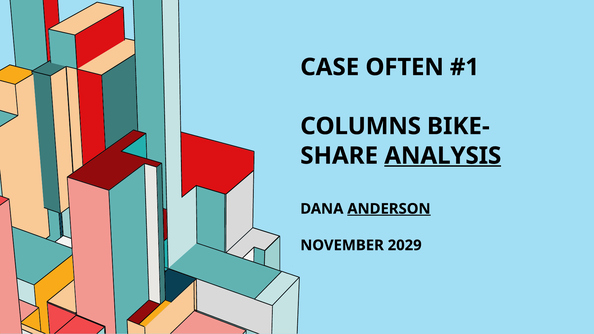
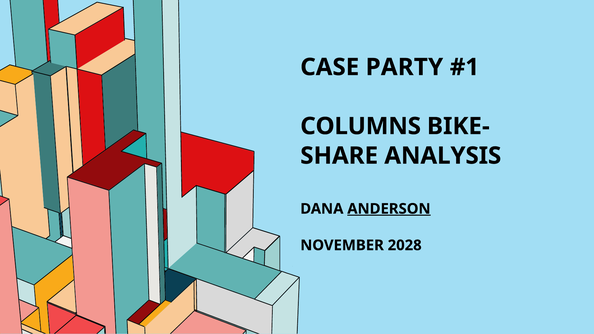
OFTEN: OFTEN -> PARTY
ANALYSIS underline: present -> none
2029: 2029 -> 2028
